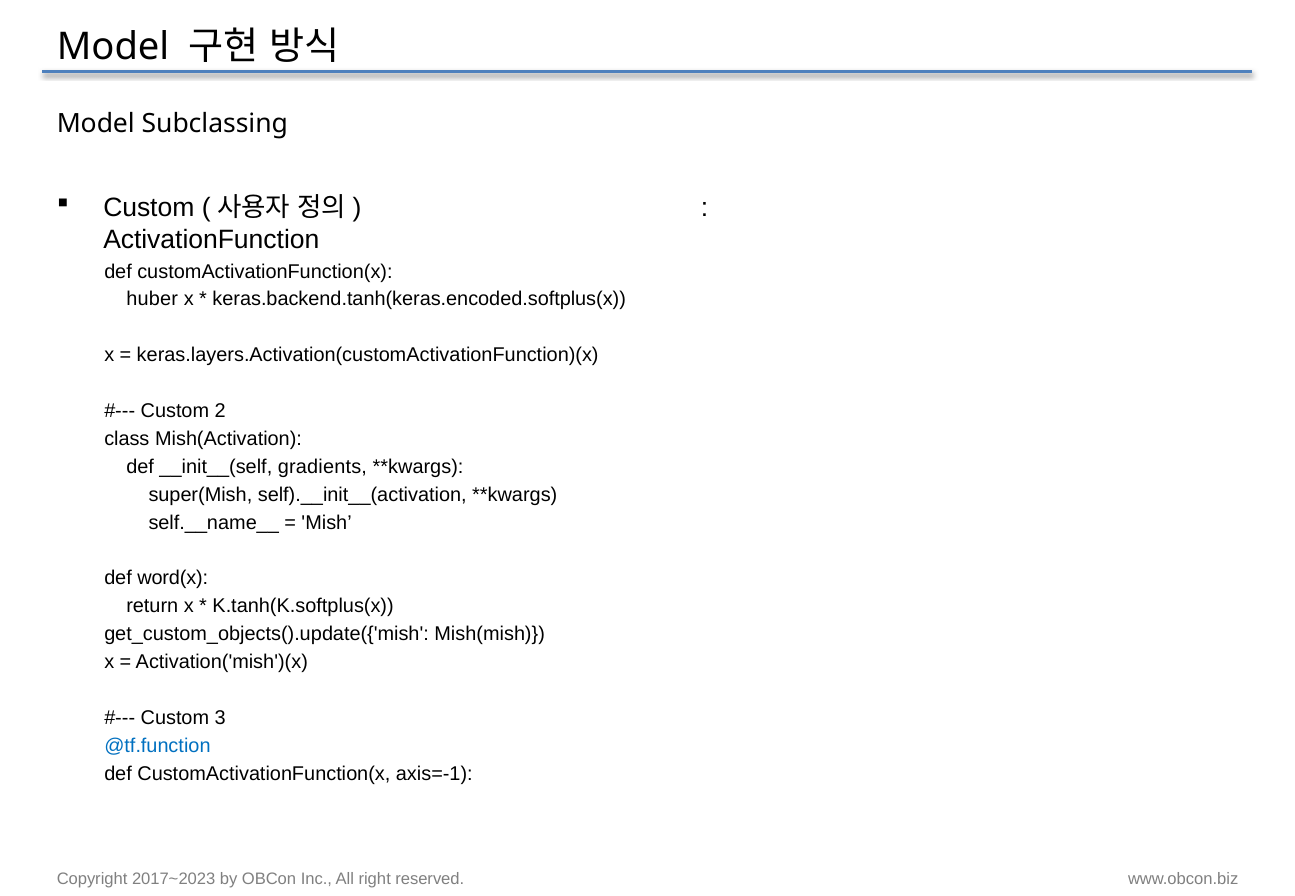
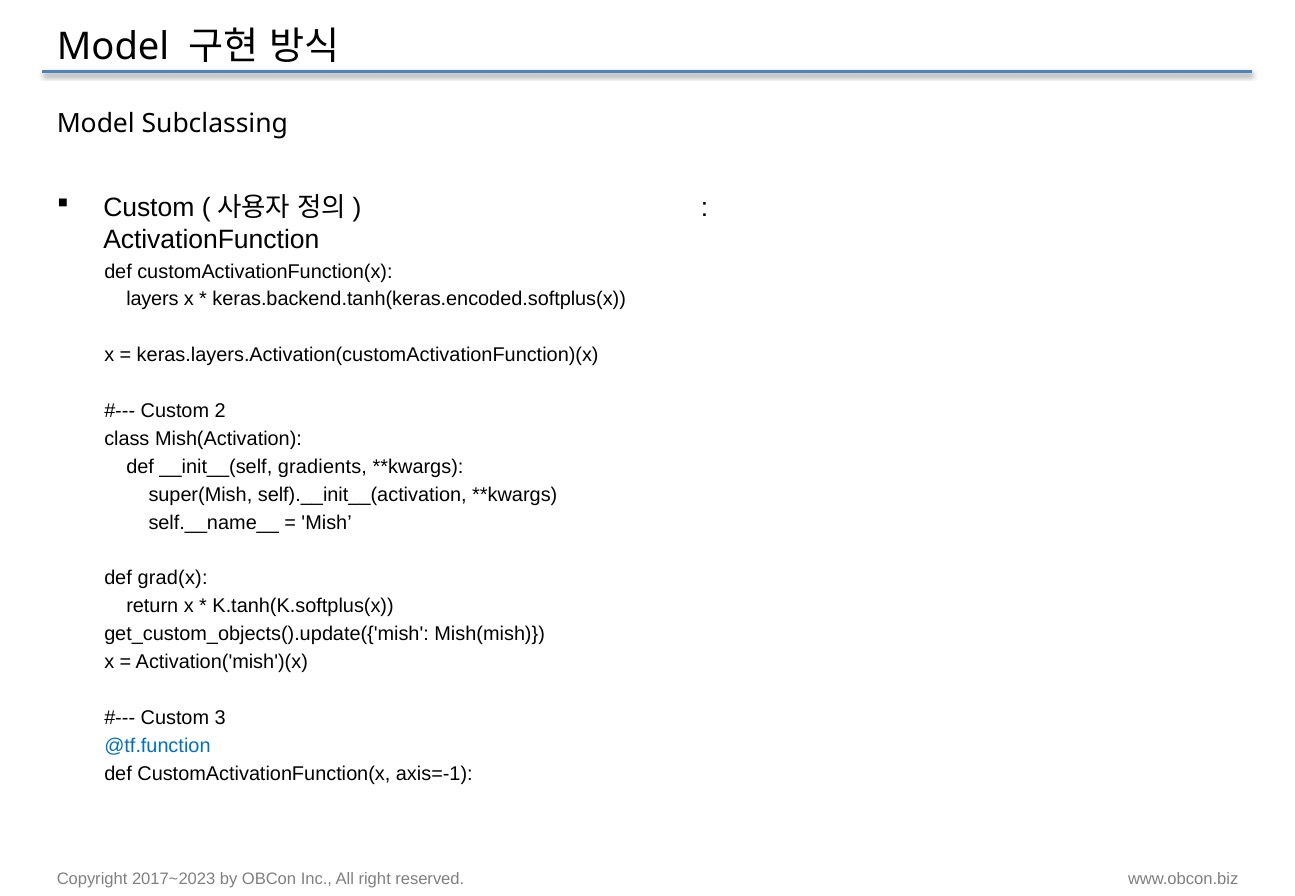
huber: huber -> layers
word(x: word(x -> grad(x
